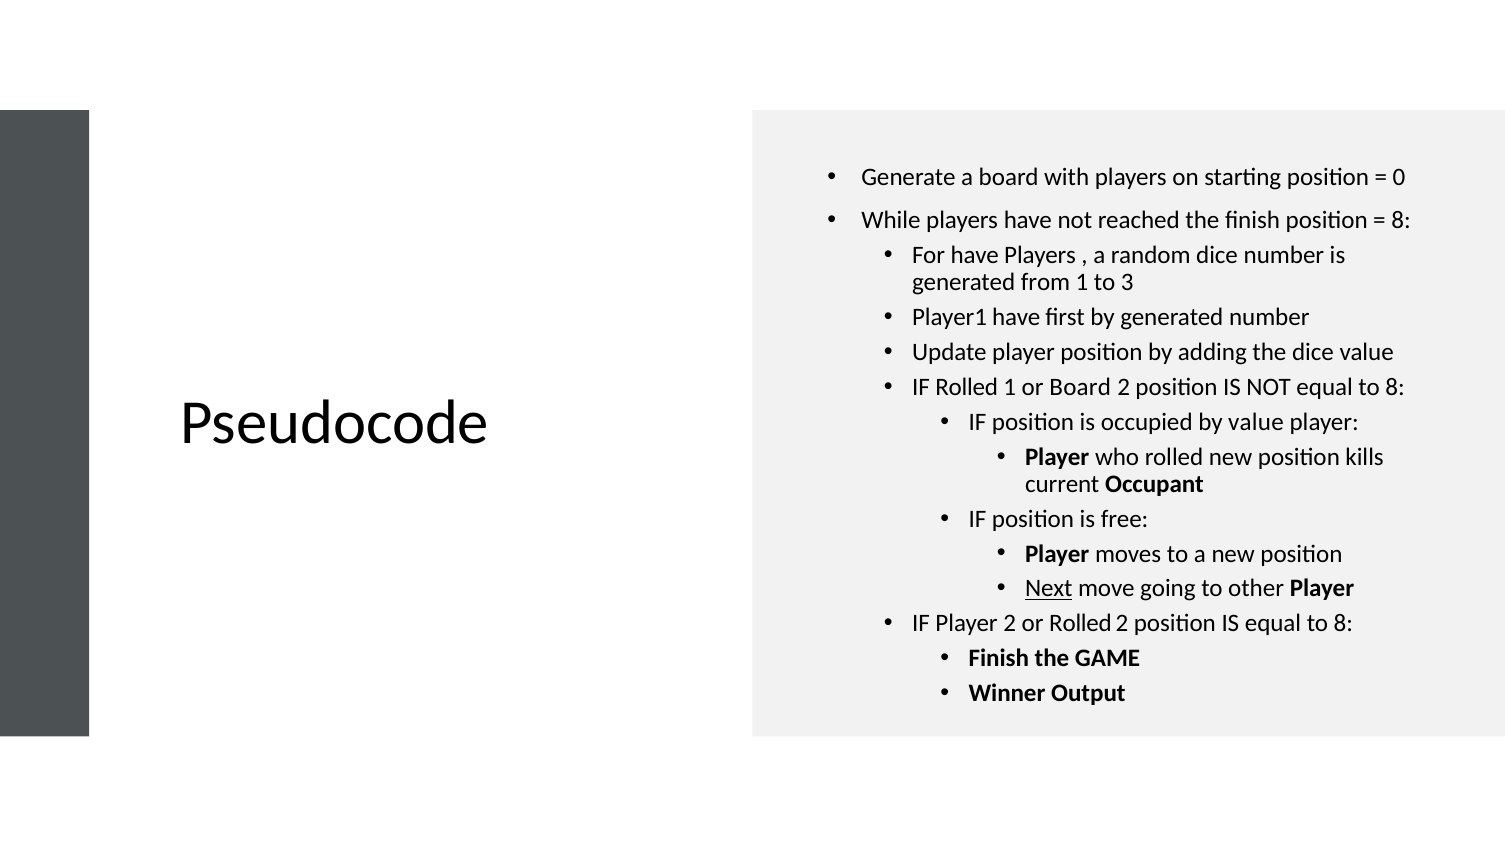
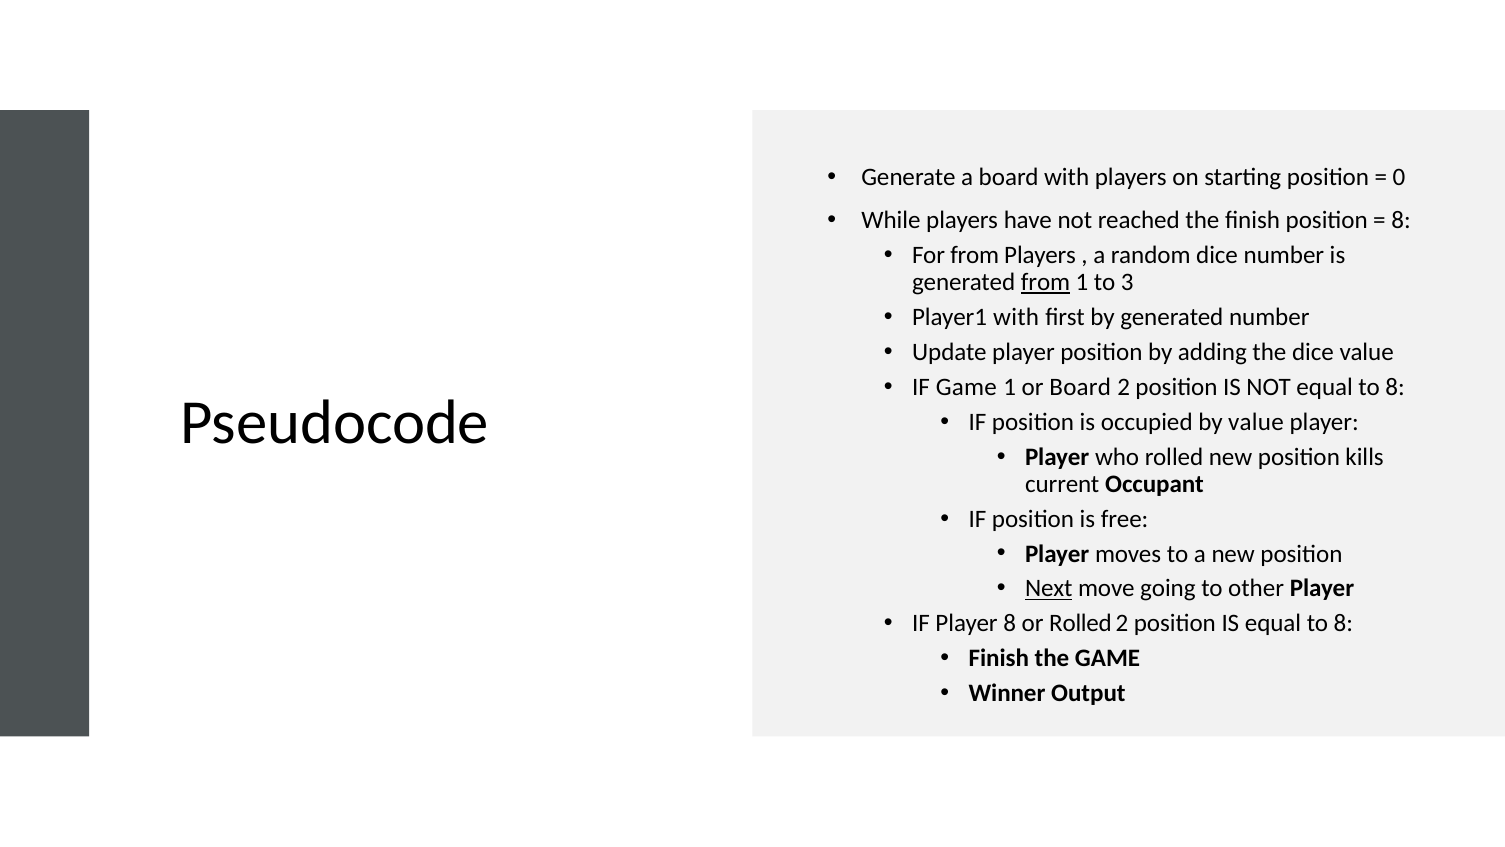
For have: have -> from
from at (1045, 282) underline: none -> present
Player1 have: have -> with
IF Rolled: Rolled -> Game
Player 2: 2 -> 8
